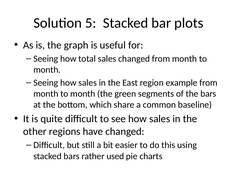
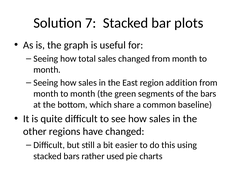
5: 5 -> 7
example: example -> addition
